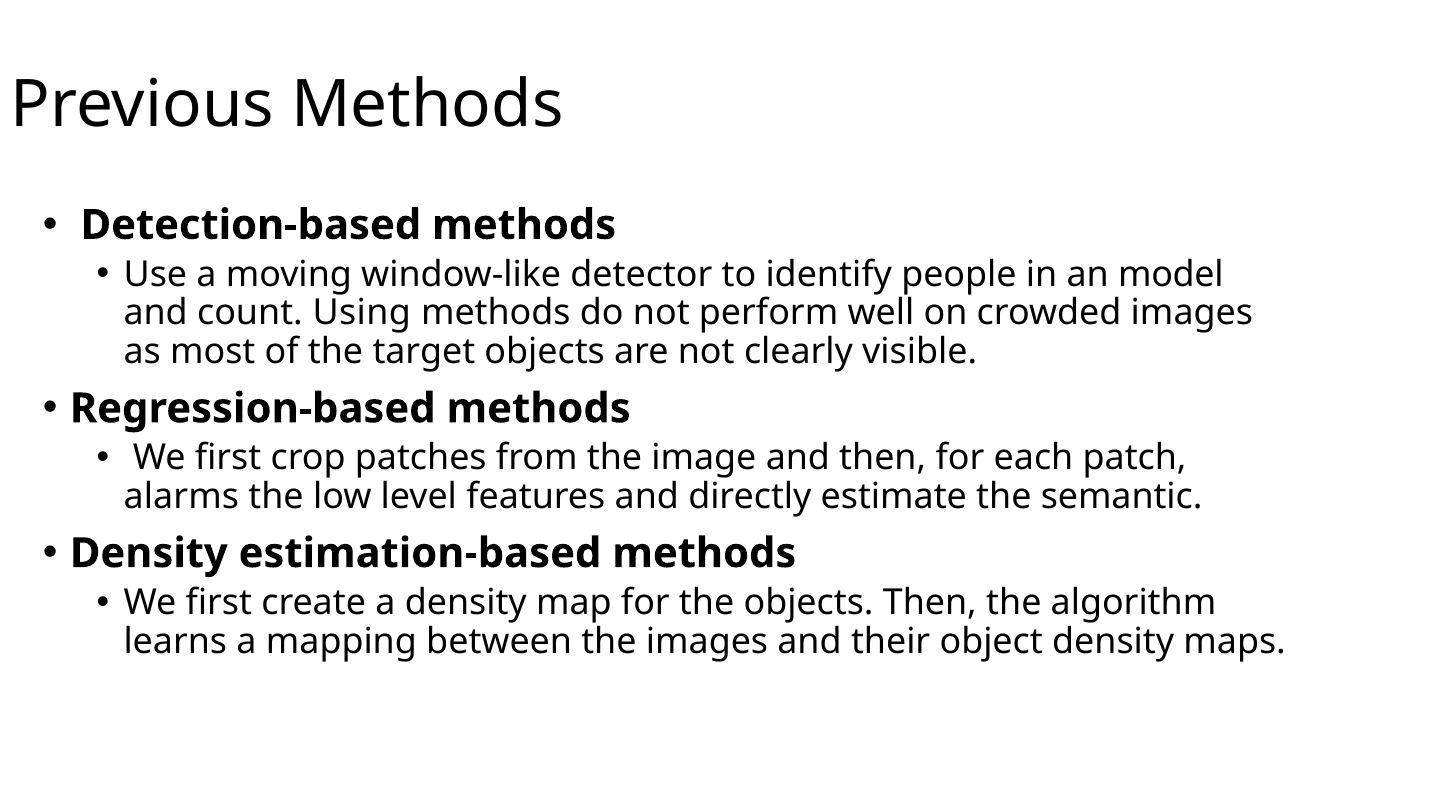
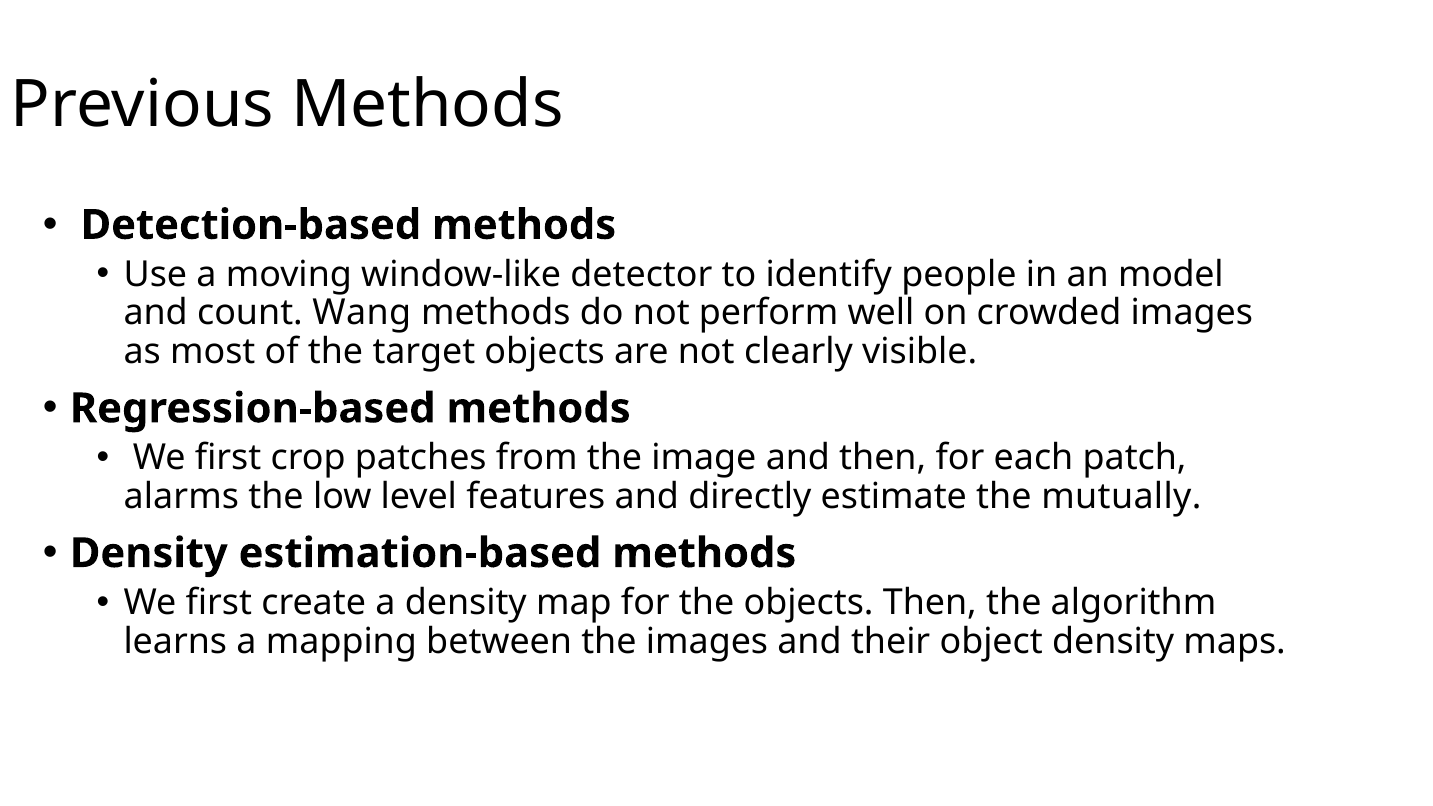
Using: Using -> Wang
semantic: semantic -> mutually
